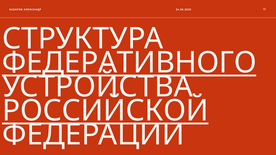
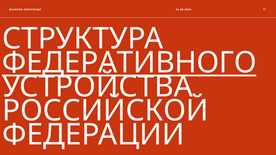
РОССИЙСКОЙ underline: present -> none
